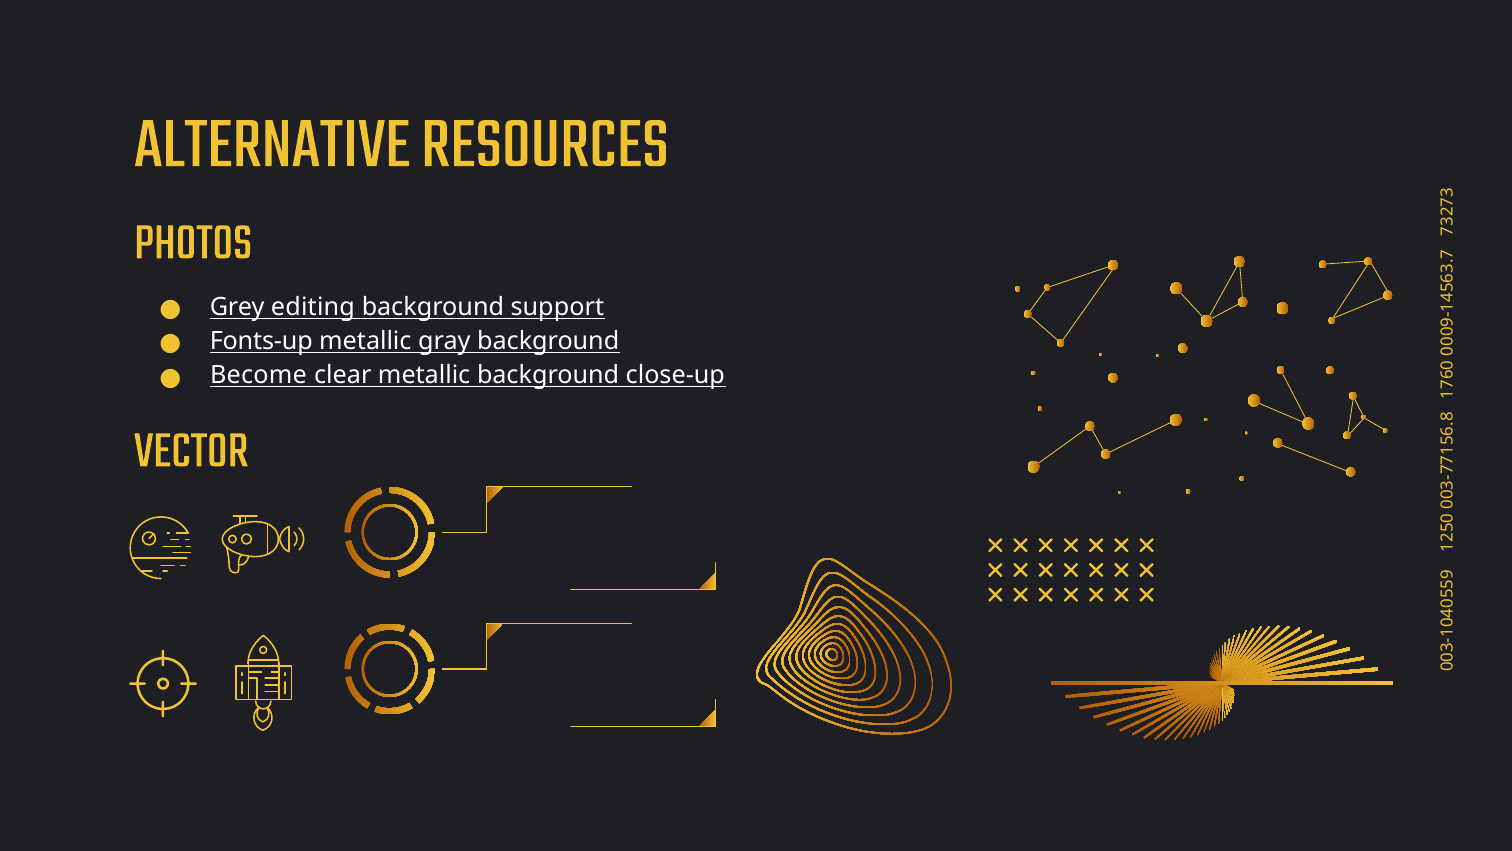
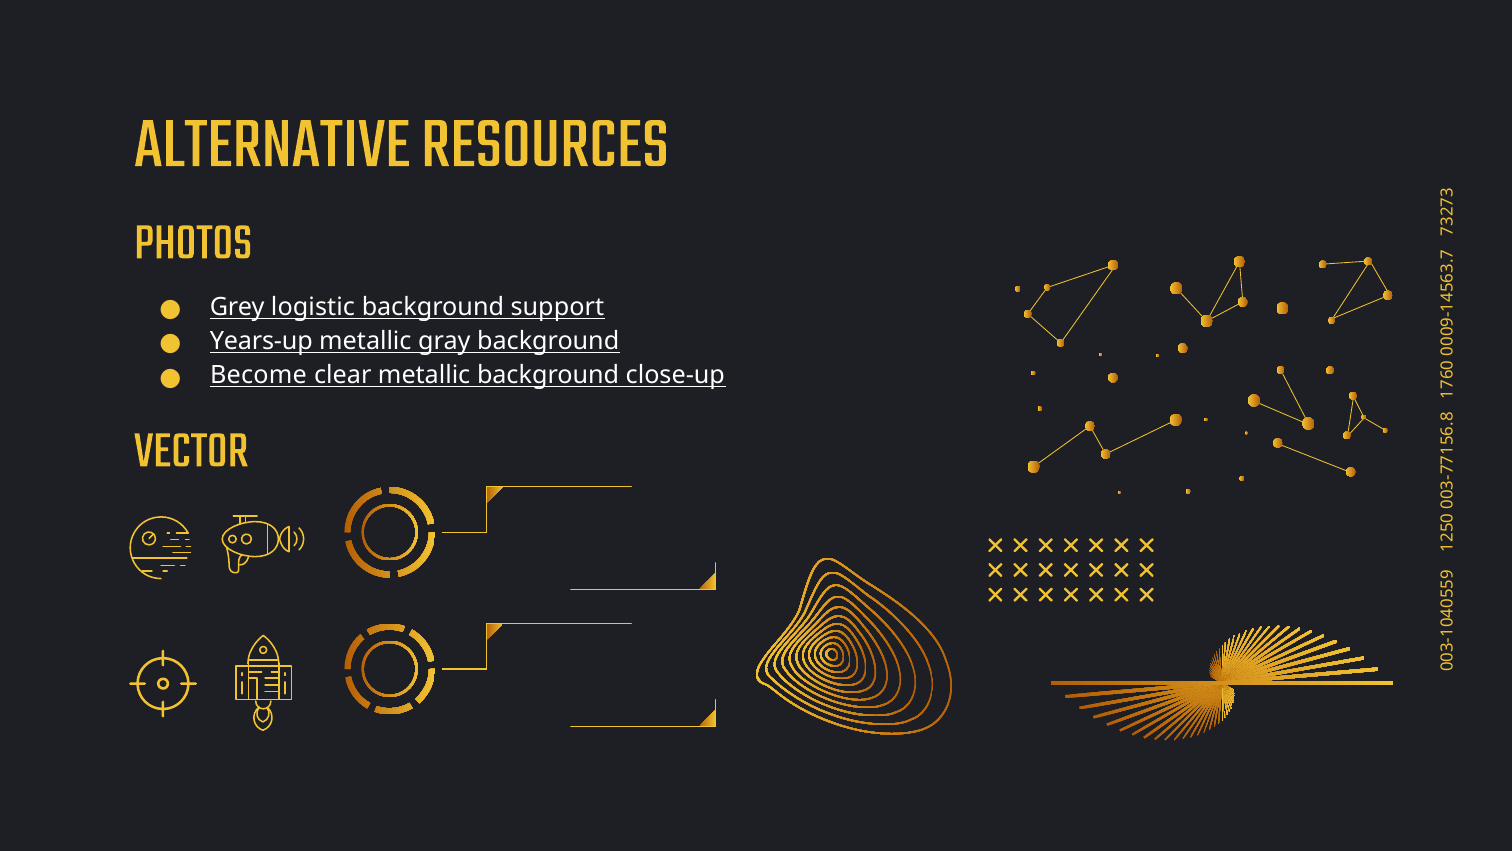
editing: editing -> logistic
Fonts-up: Fonts-up -> Years-up
